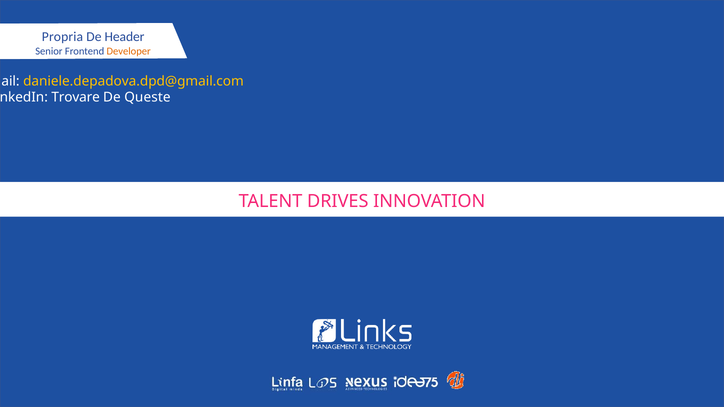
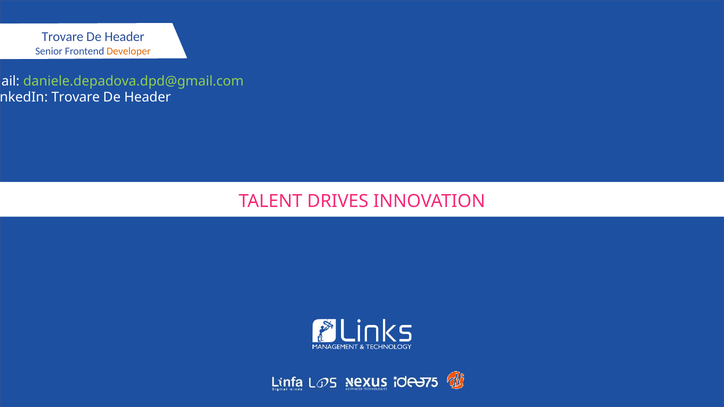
Propria at (62, 37): Propria -> Trovare
daniele.depadova.dpd@gmail.com colour: yellow -> light green
Queste at (147, 98): Queste -> Header
